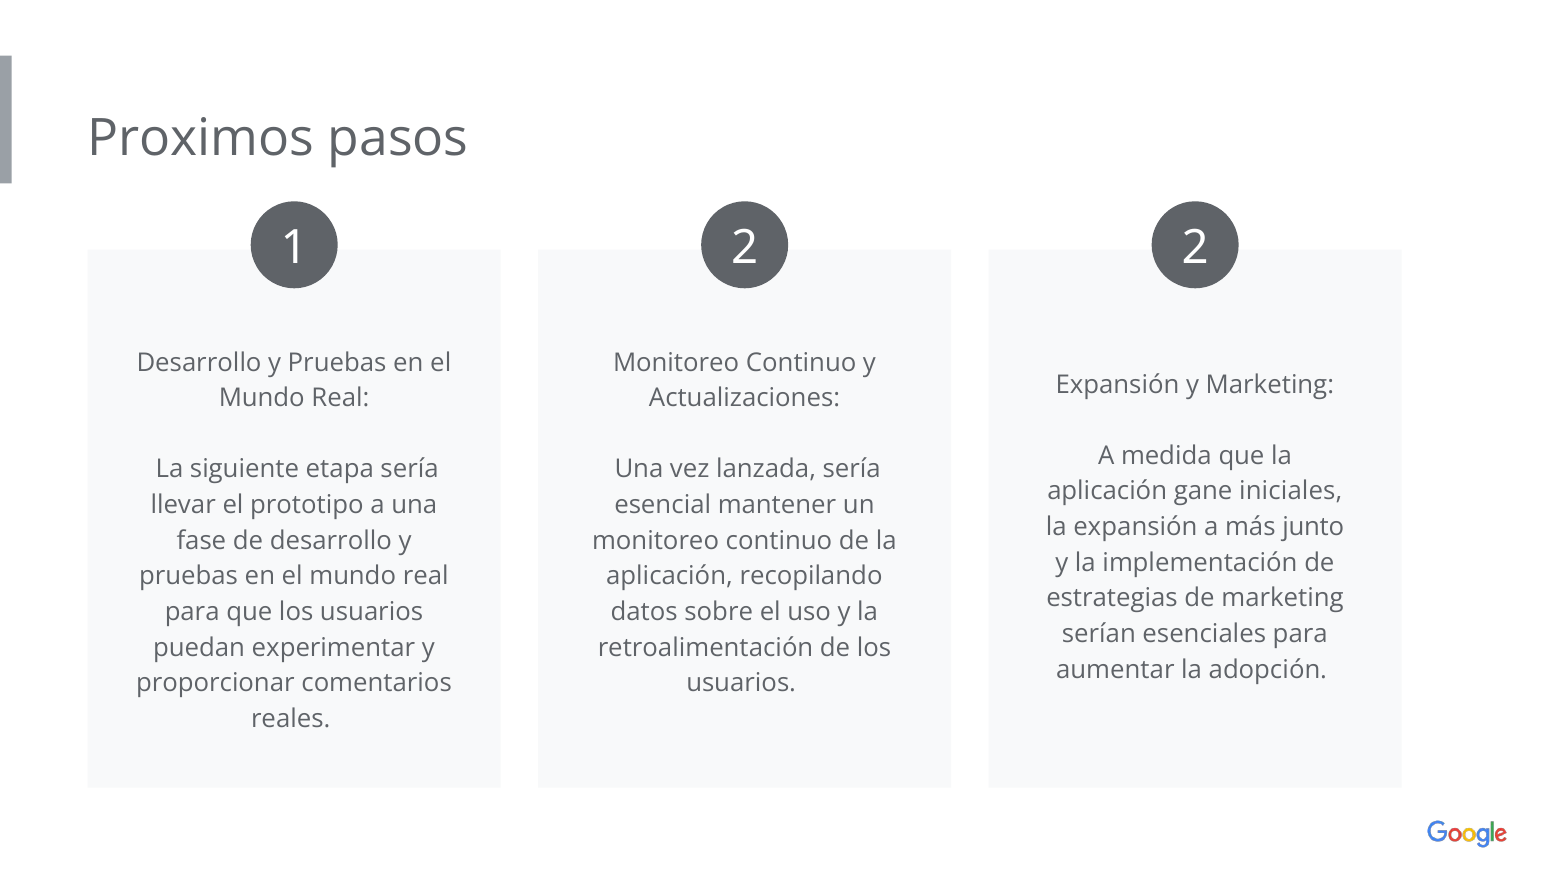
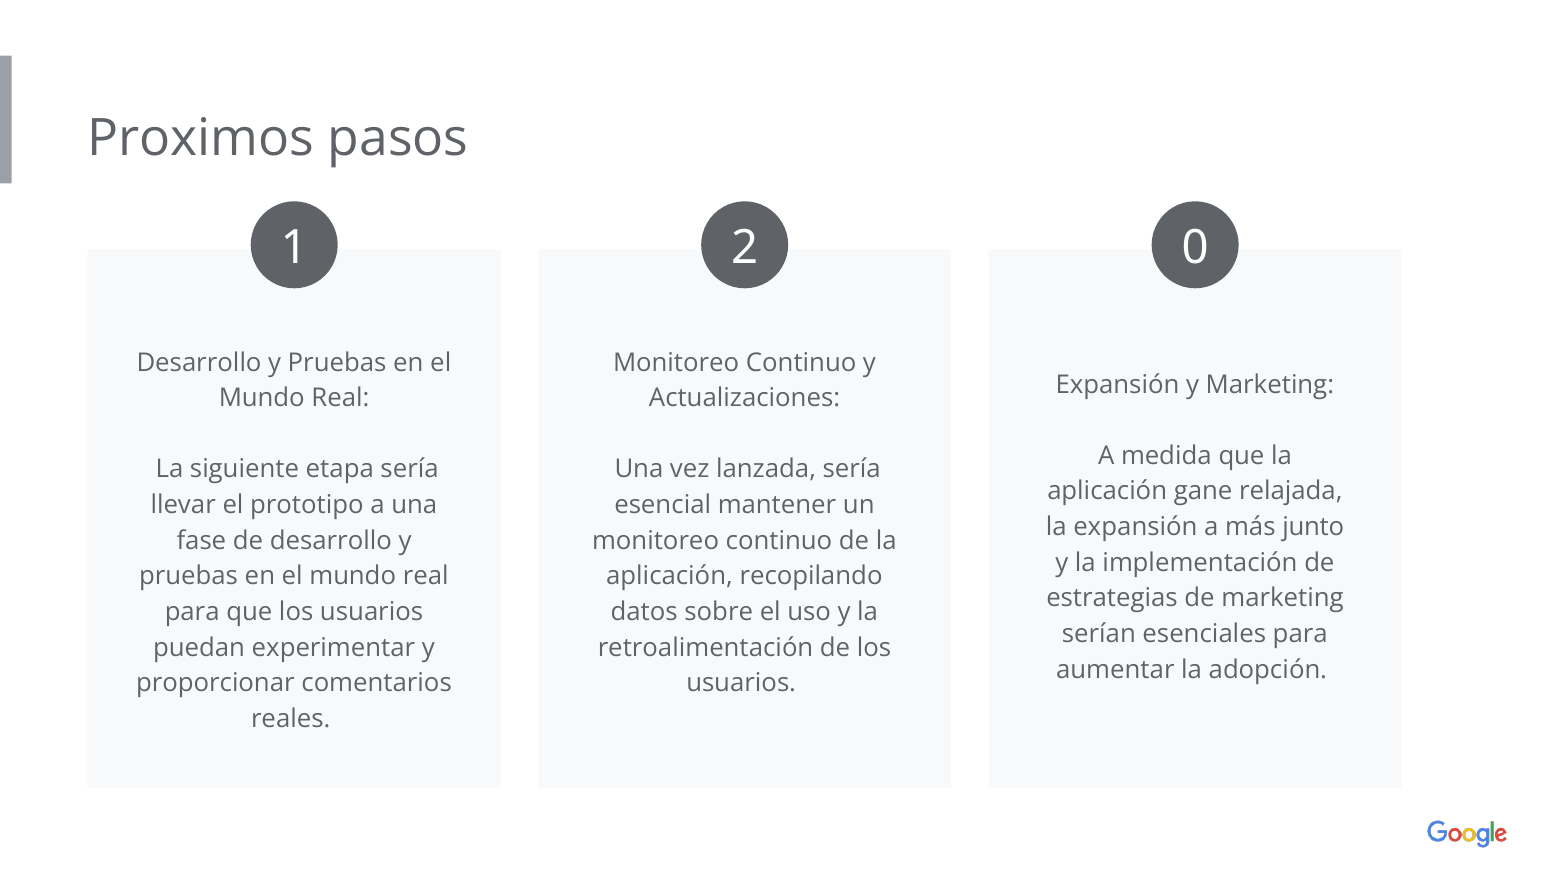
2 2: 2 -> 0
iniciales: iniciales -> relajada
